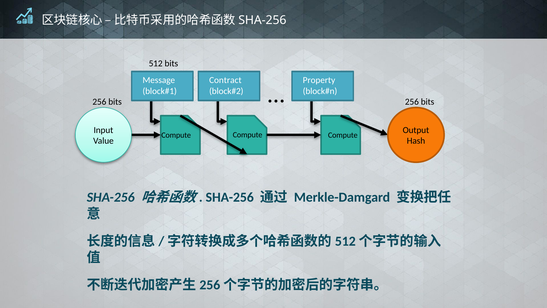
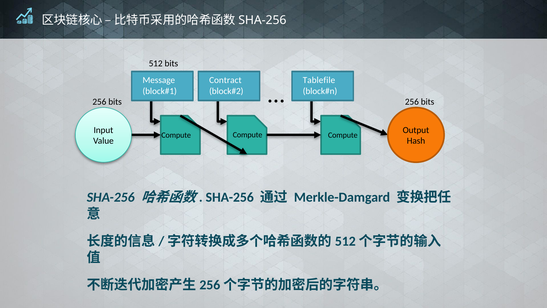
Property: Property -> Tablefile
